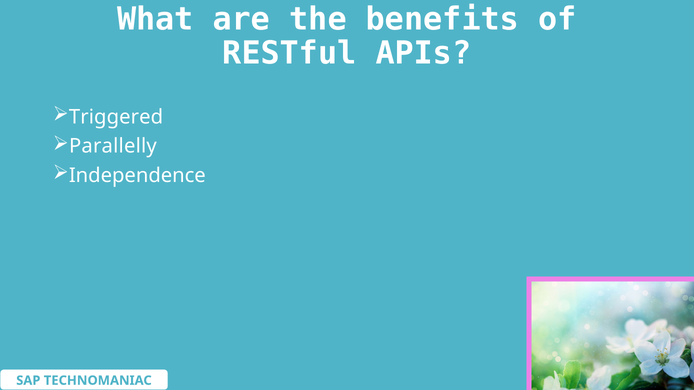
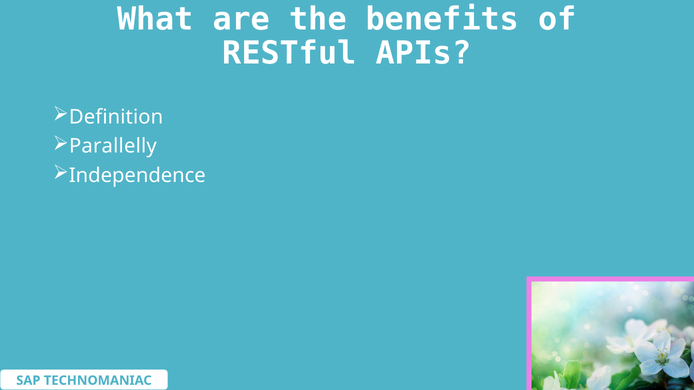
Triggered: Triggered -> Definition
